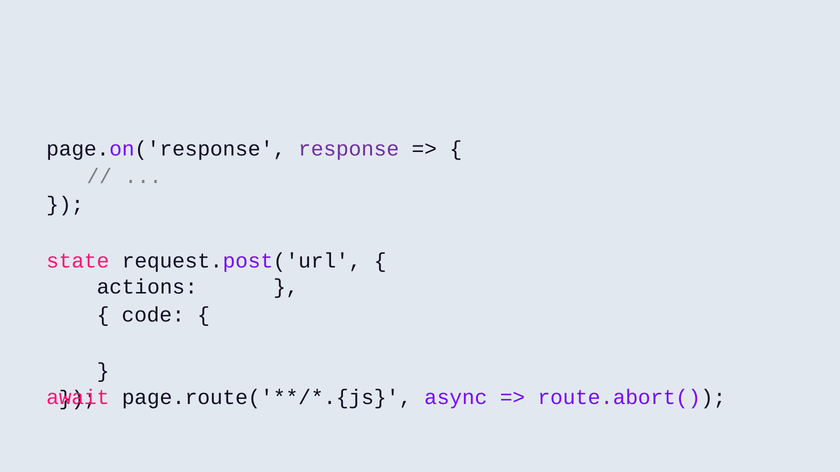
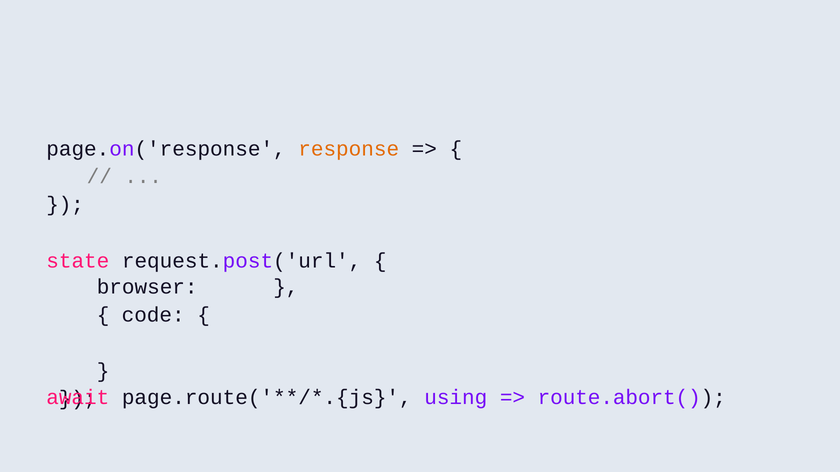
response colour: purple -> orange
actions: actions -> browser
async: async -> using
